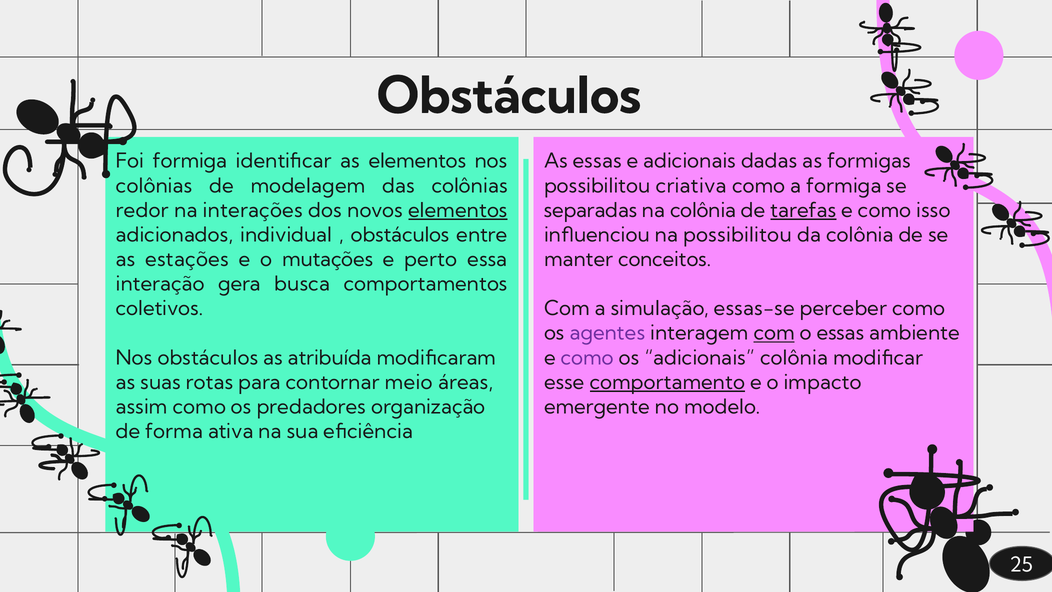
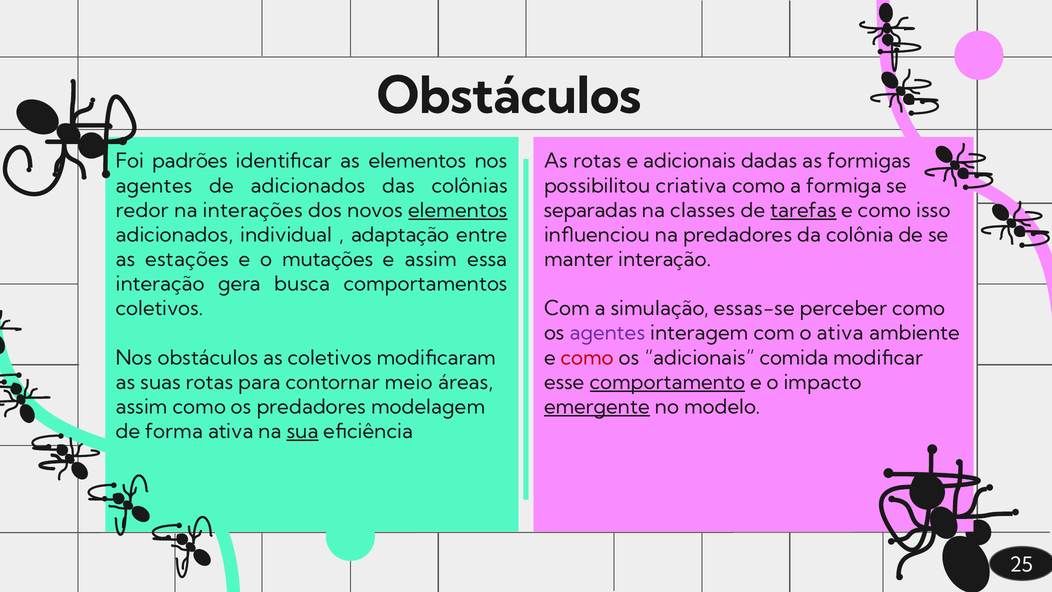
Foi formiga: formiga -> padrões
As essas: essas -> rotas
colônias at (154, 186): colônias -> agentes
de modelagem: modelagem -> adicionados
na colônia: colônia -> classes
obstáculos at (400, 235): obstáculos -> adaptação
na possibilitou: possibilitou -> predadores
e perto: perto -> assim
manter conceitos: conceitos -> interação
com at (774, 333) underline: present -> none
o essas: essas -> ativa
as atribuída: atribuída -> coletivos
como at (587, 358) colour: purple -> red
adicionais colônia: colônia -> comida
organização: organização -> modelagem
emergente underline: none -> present
sua underline: none -> present
